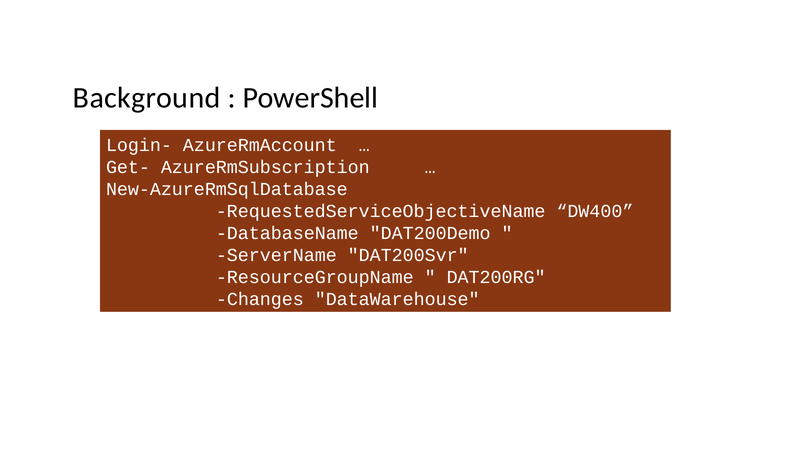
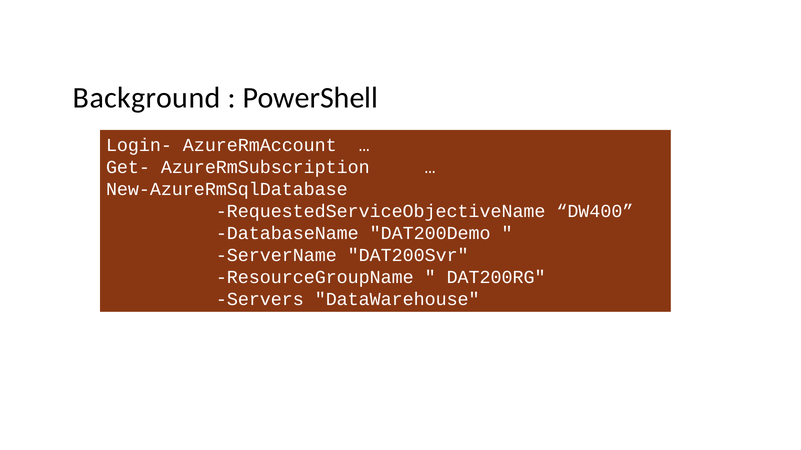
Changes: Changes -> Servers
